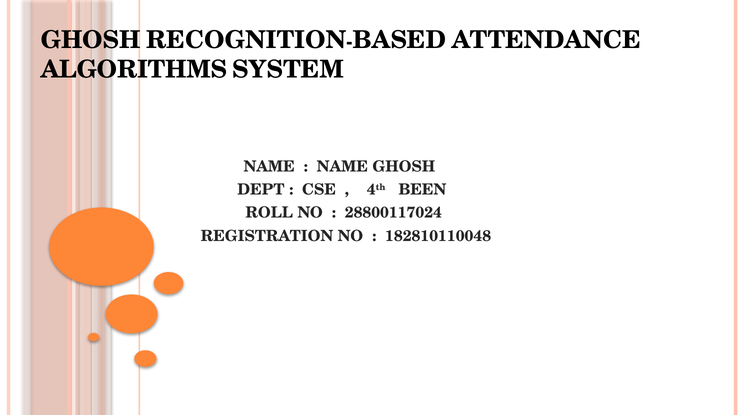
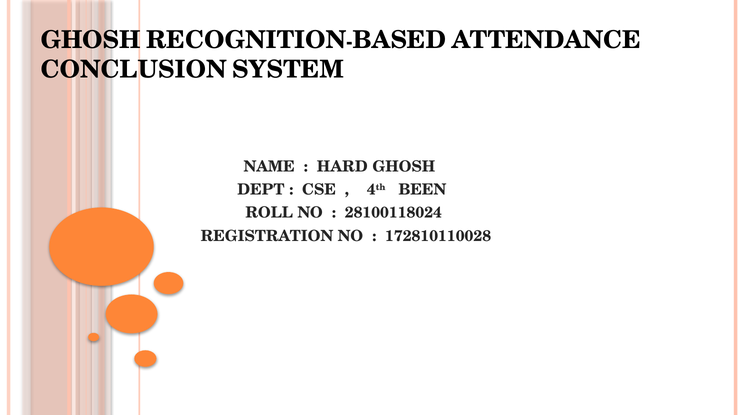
ALGORITHMS: ALGORITHMS -> CONCLUSION
NAME at (342, 167): NAME -> HARD
28800117024: 28800117024 -> 28100118024
182810110048: 182810110048 -> 172810110028
